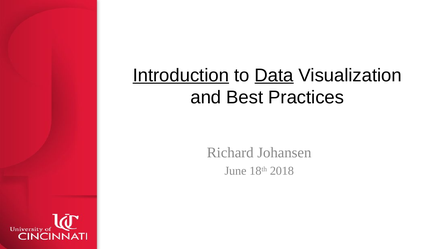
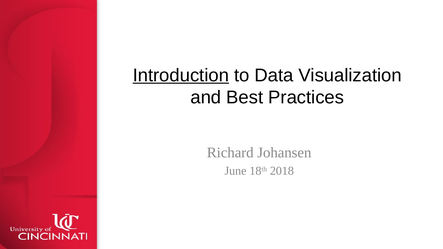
Data underline: present -> none
